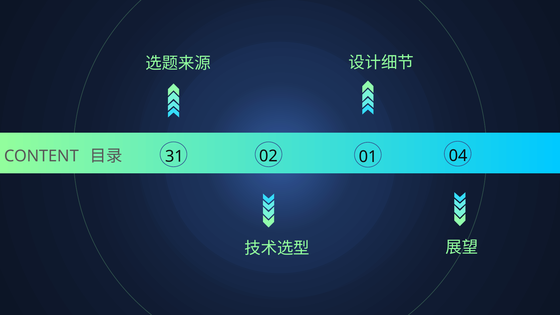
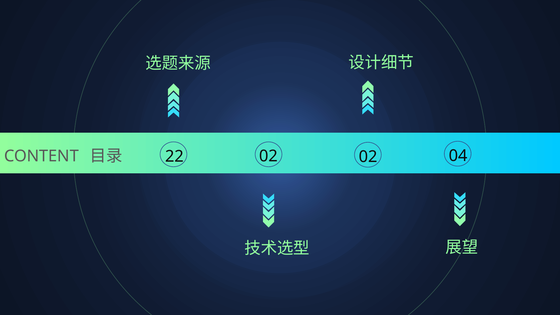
31: 31 -> 22
02 01: 01 -> 02
